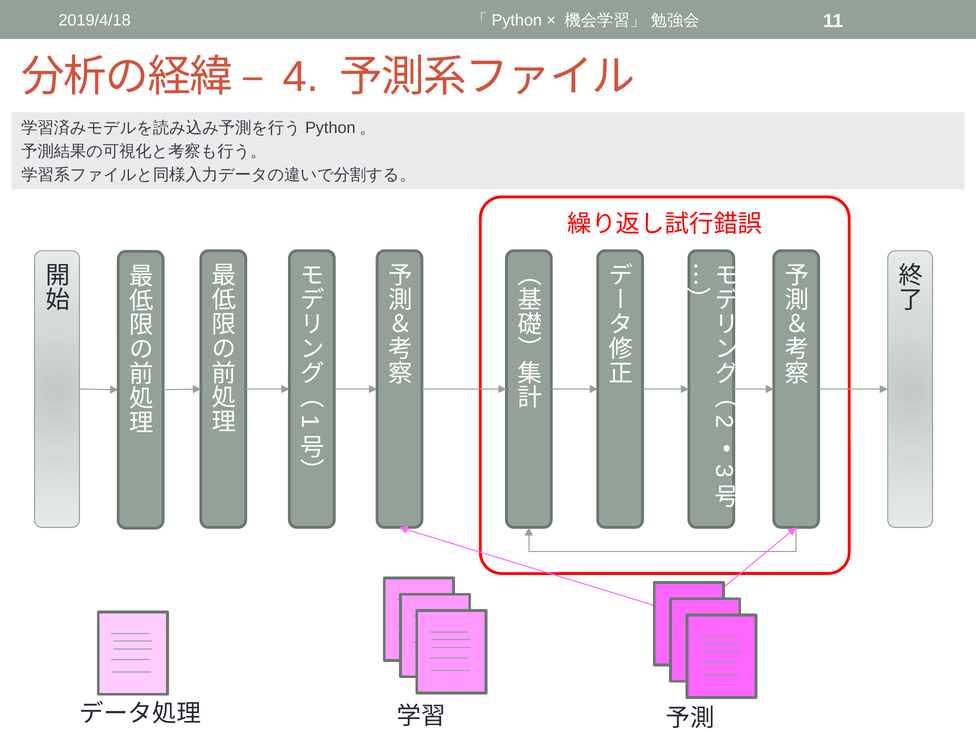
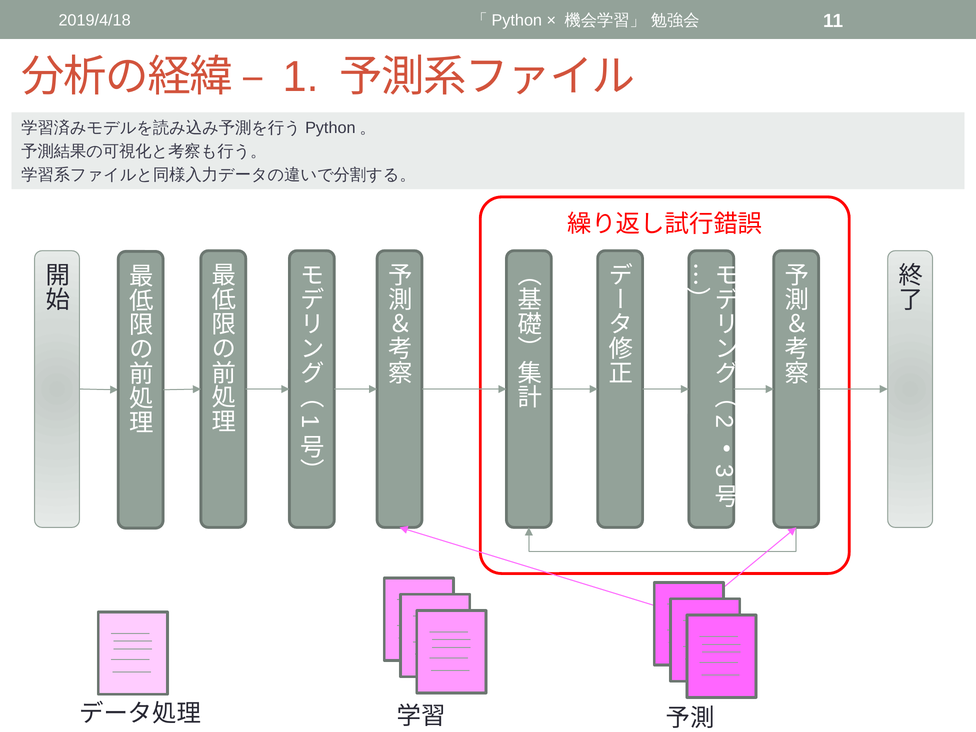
4 at (301, 77): 4 -> 1
